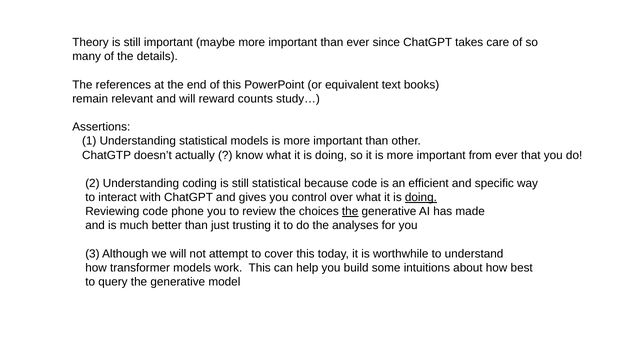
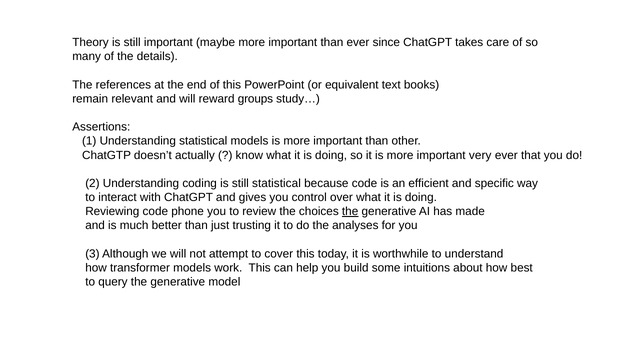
counts: counts -> groups
from: from -> very
doing at (421, 197) underline: present -> none
